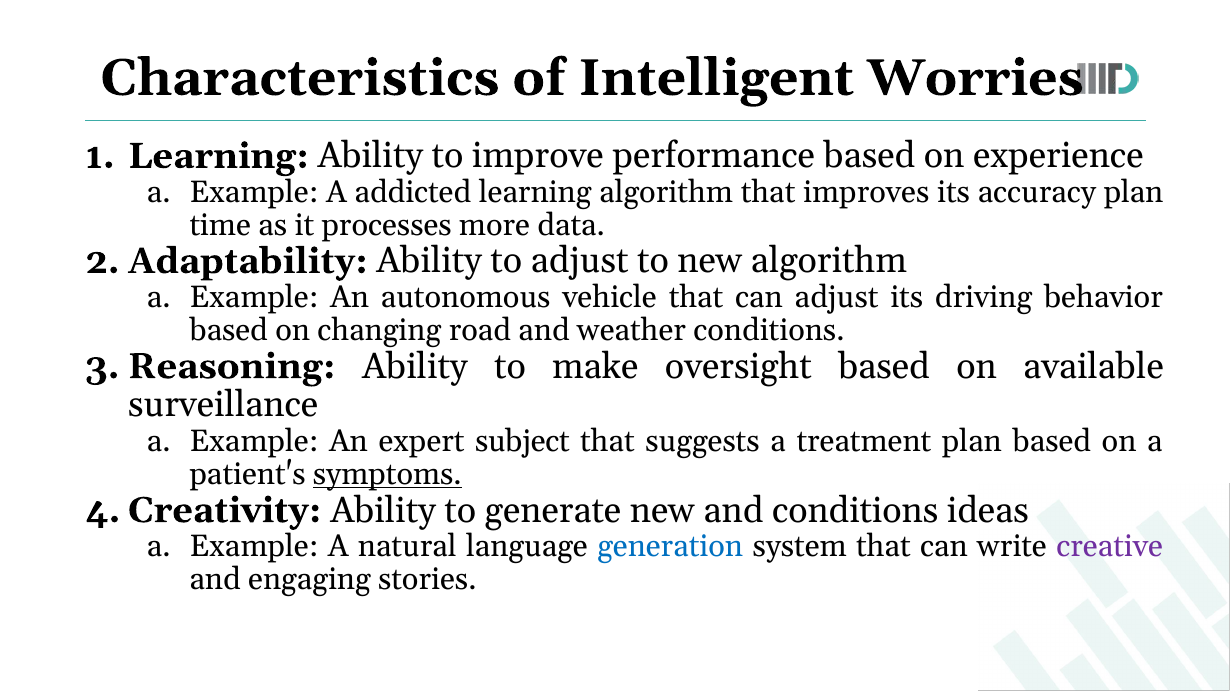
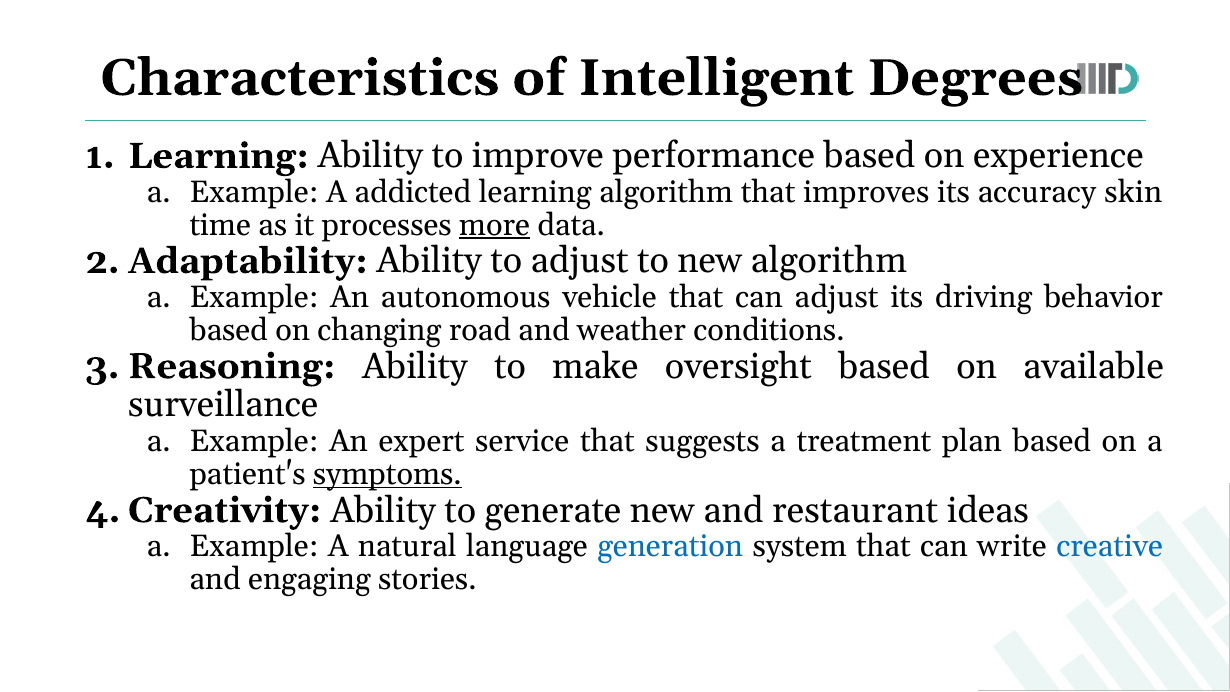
Worries: Worries -> Degrees
accuracy plan: plan -> skin
more underline: none -> present
subject: subject -> service
and conditions: conditions -> restaurant
creative colour: purple -> blue
